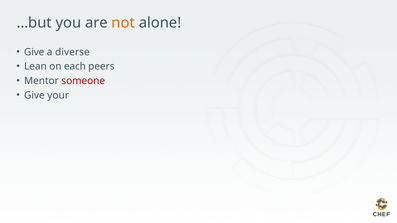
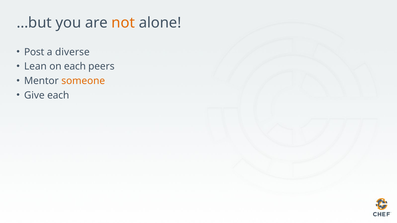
Give at (34, 52): Give -> Post
someone colour: red -> orange
Give your: your -> each
